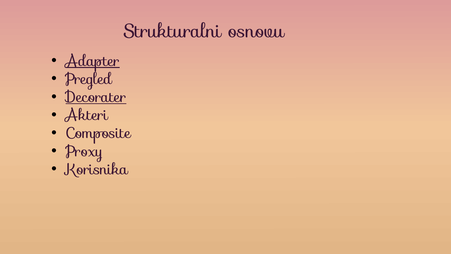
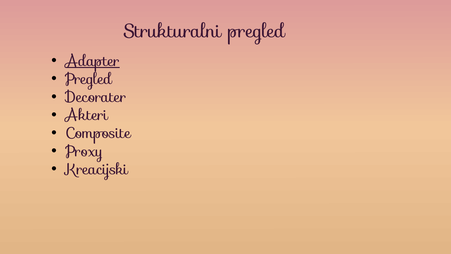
Strukturalni osnovu: osnovu -> pregled
Decorater underline: present -> none
Korisnika: Korisnika -> Kreacijski
